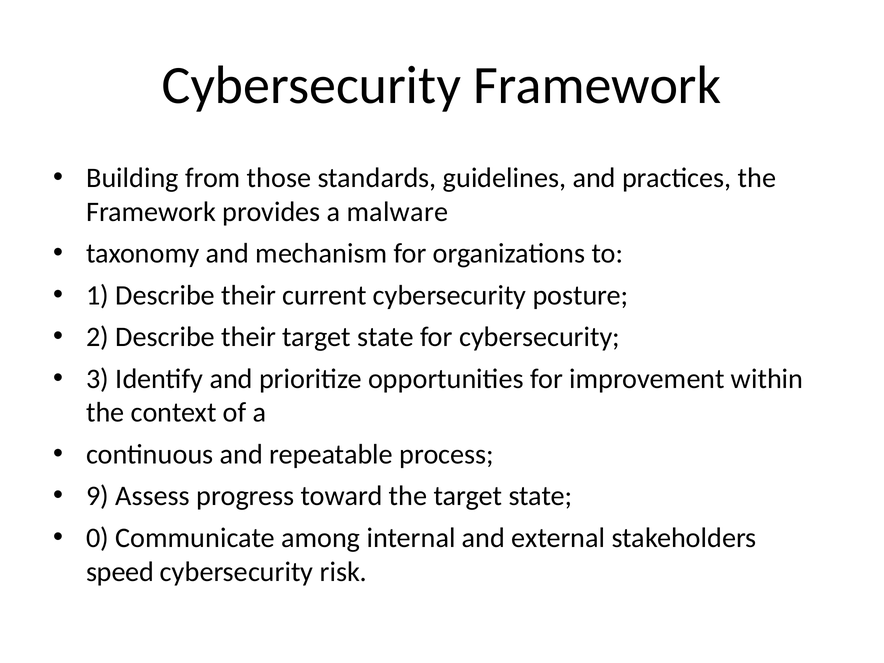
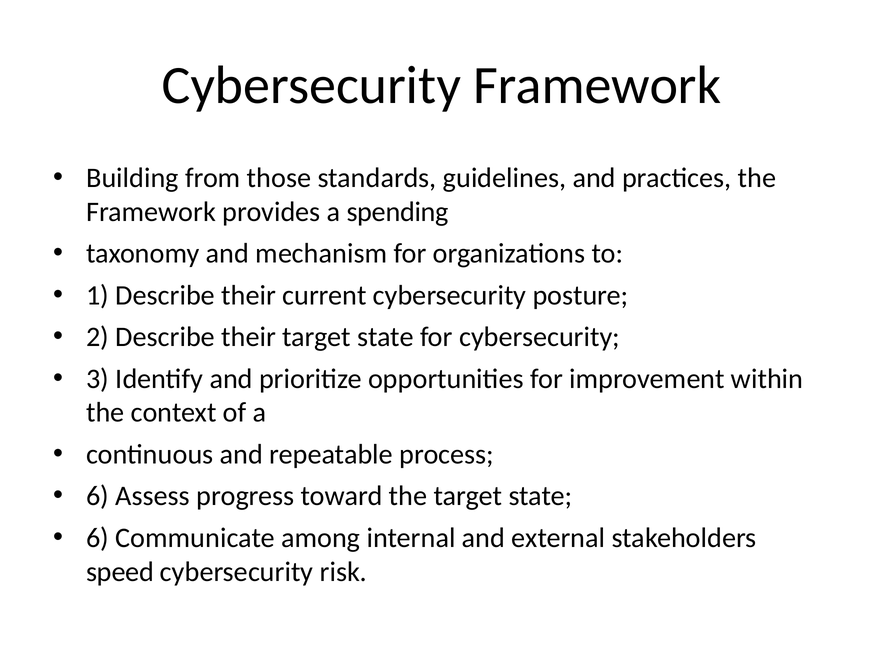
malware: malware -> spending
9 at (98, 496): 9 -> 6
0 at (98, 538): 0 -> 6
